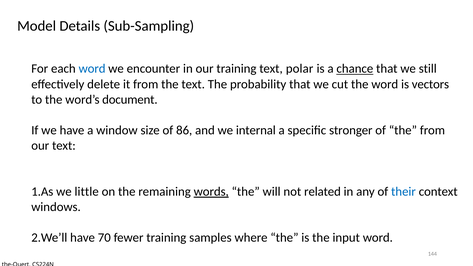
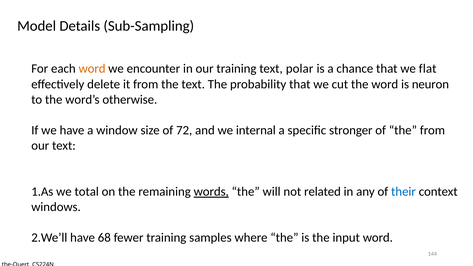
word at (92, 69) colour: blue -> orange
chance underline: present -> none
still: still -> flat
vectors: vectors -> neuron
document: document -> otherwise
86: 86 -> 72
little: little -> total
70: 70 -> 68
